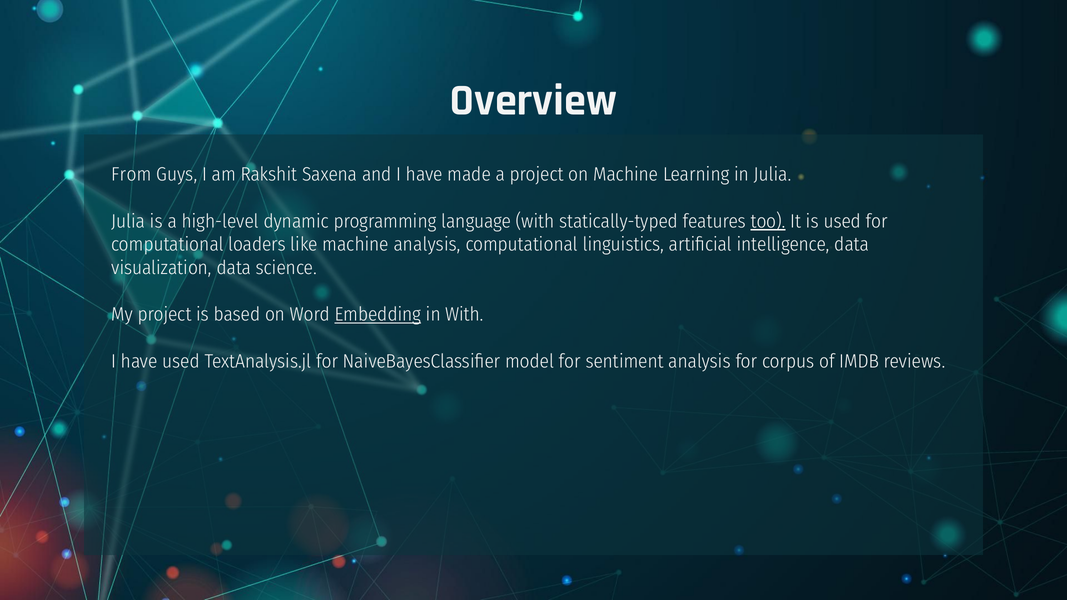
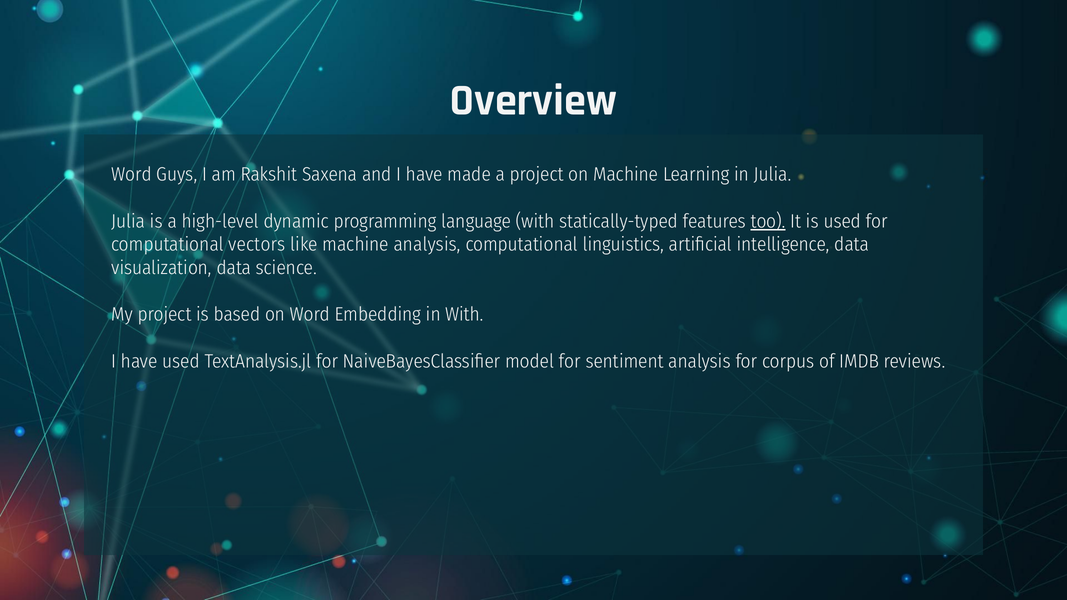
From at (131, 175): From -> Word
loaders: loaders -> vectors
Embedding underline: present -> none
